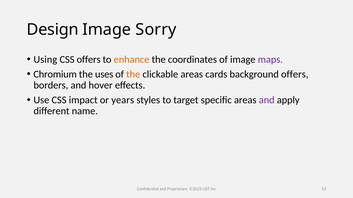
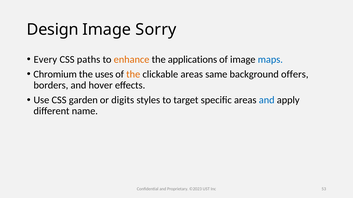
Using: Using -> Every
CSS offers: offers -> paths
coordinates: coordinates -> applications
maps colour: purple -> blue
cards: cards -> same
impact: impact -> garden
years: years -> digits
and at (267, 100) colour: purple -> blue
